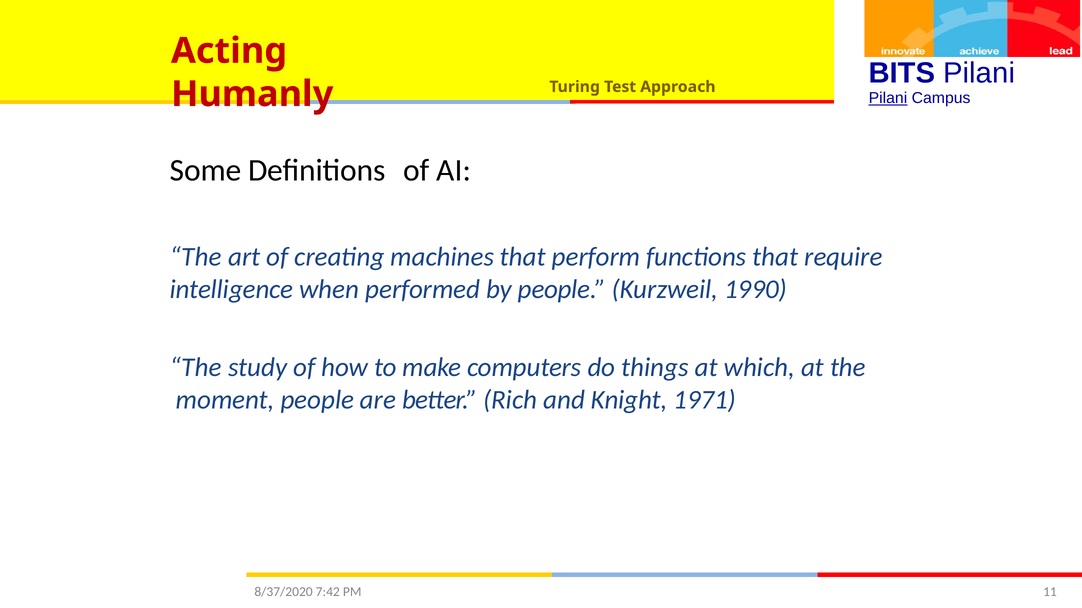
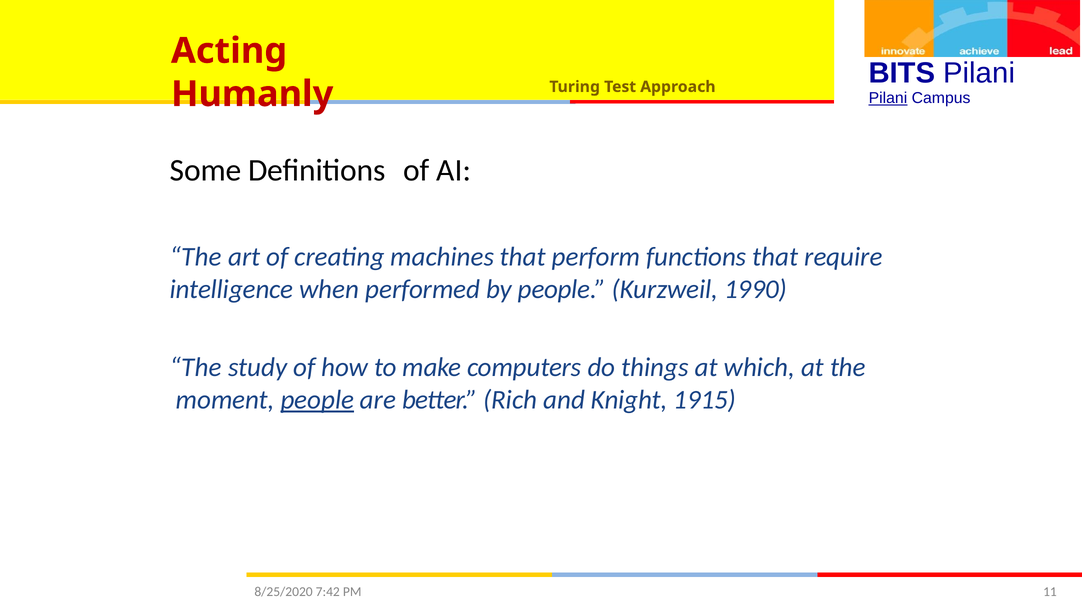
people at (317, 400) underline: none -> present
1971: 1971 -> 1915
8/37/2020: 8/37/2020 -> 8/25/2020
